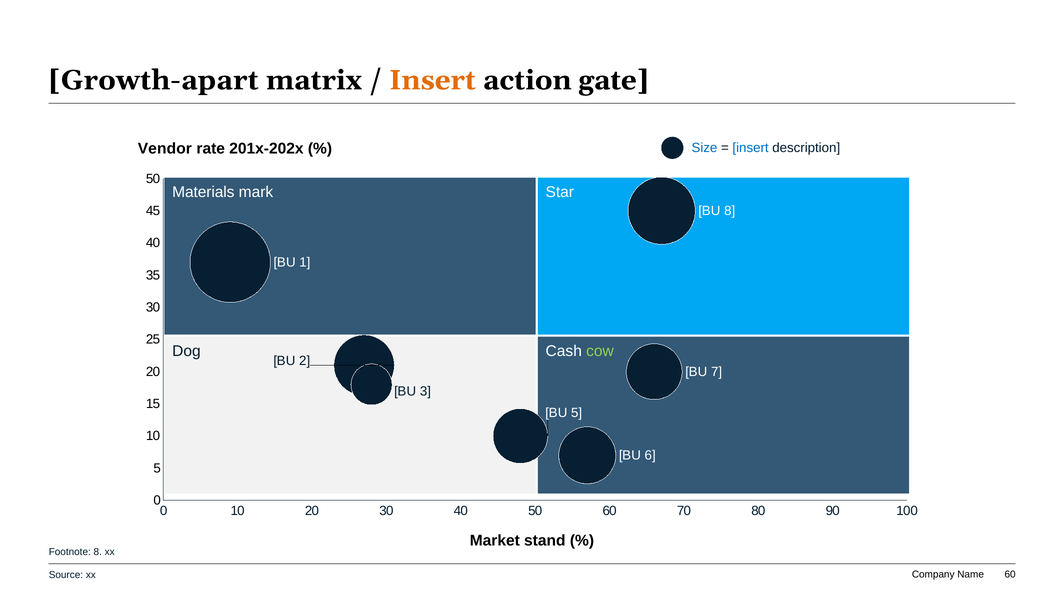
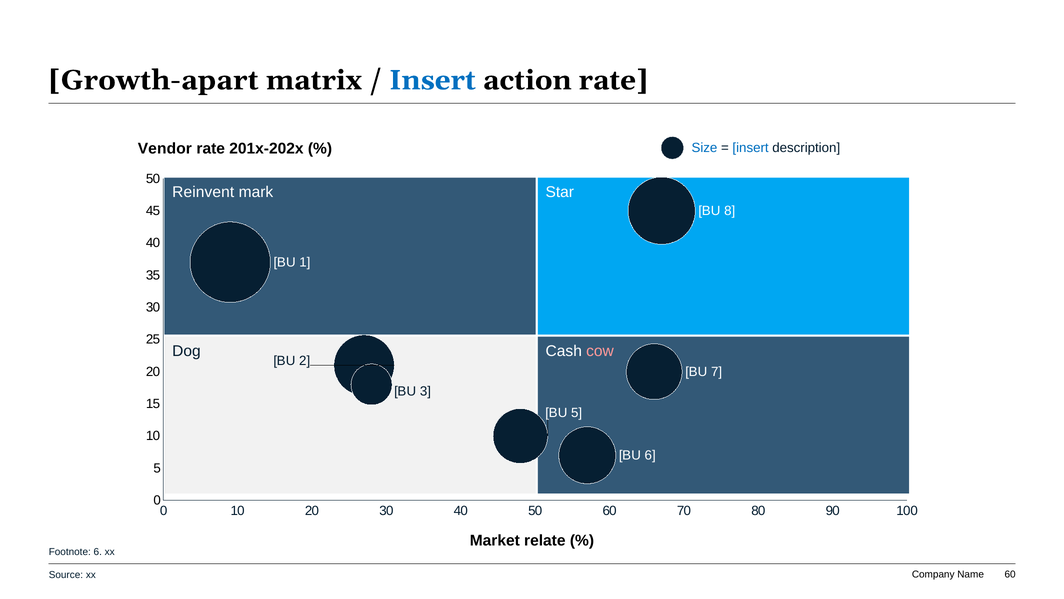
Insert at (433, 80) colour: orange -> blue
action gate: gate -> rate
Materials: Materials -> Reinvent
cow colour: light green -> pink
stand: stand -> relate
Footnote 8: 8 -> 6
